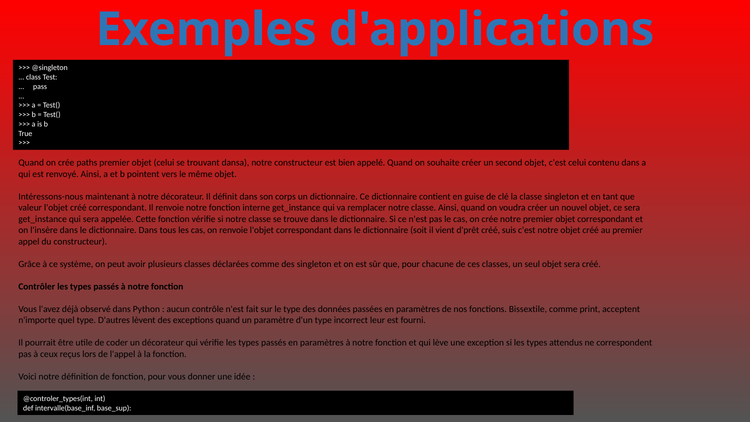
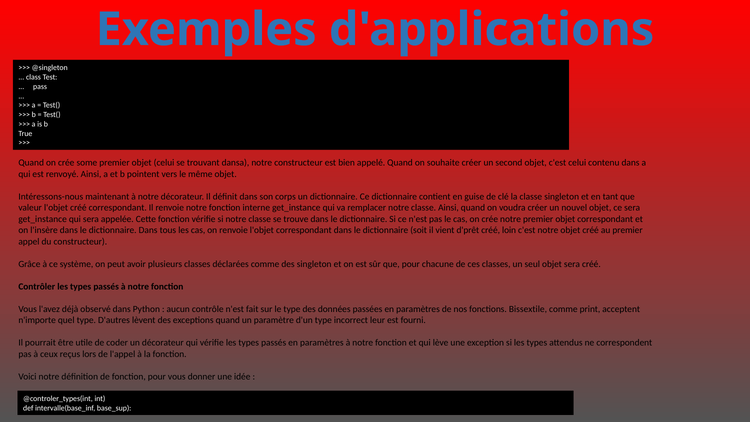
paths: paths -> some
suis: suis -> loin
